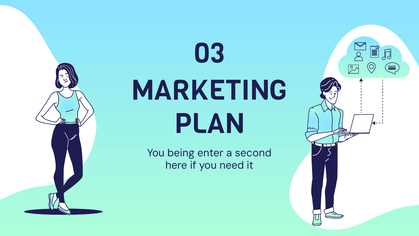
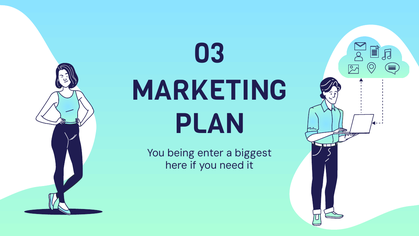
second: second -> biggest
